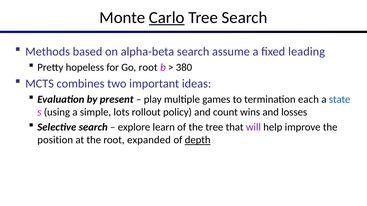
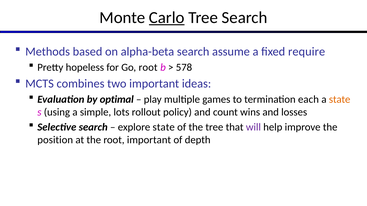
leading: leading -> require
380: 380 -> 578
present: present -> optimal
state at (340, 100) colour: blue -> orange
explore learn: learn -> state
root expanded: expanded -> important
depth underline: present -> none
